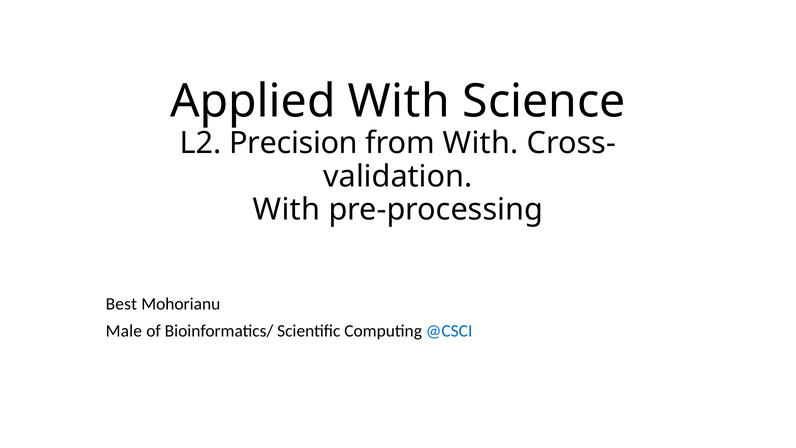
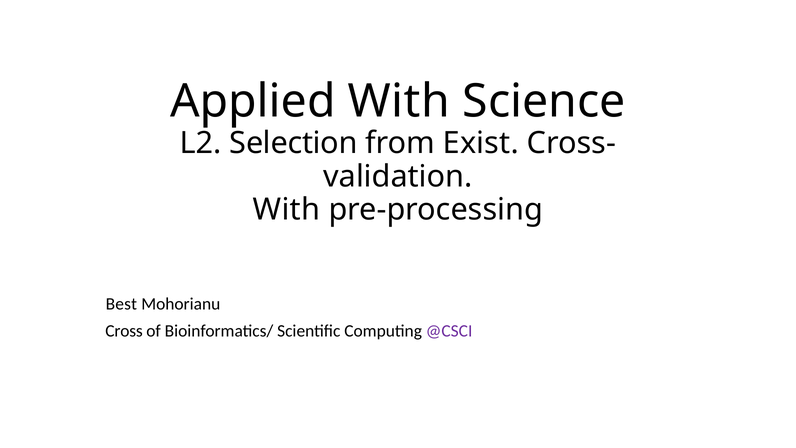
Precision: Precision -> Selection
from With: With -> Exist
Male: Male -> Cross
@CSCI colour: blue -> purple
